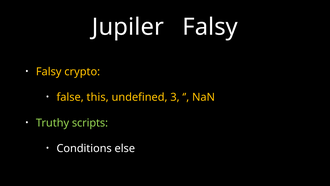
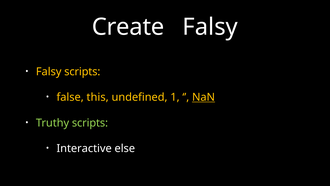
Jupiler: Jupiler -> Create
Falsy crypto: crypto -> scripts
3: 3 -> 1
NaN underline: none -> present
Conditions: Conditions -> Interactive
